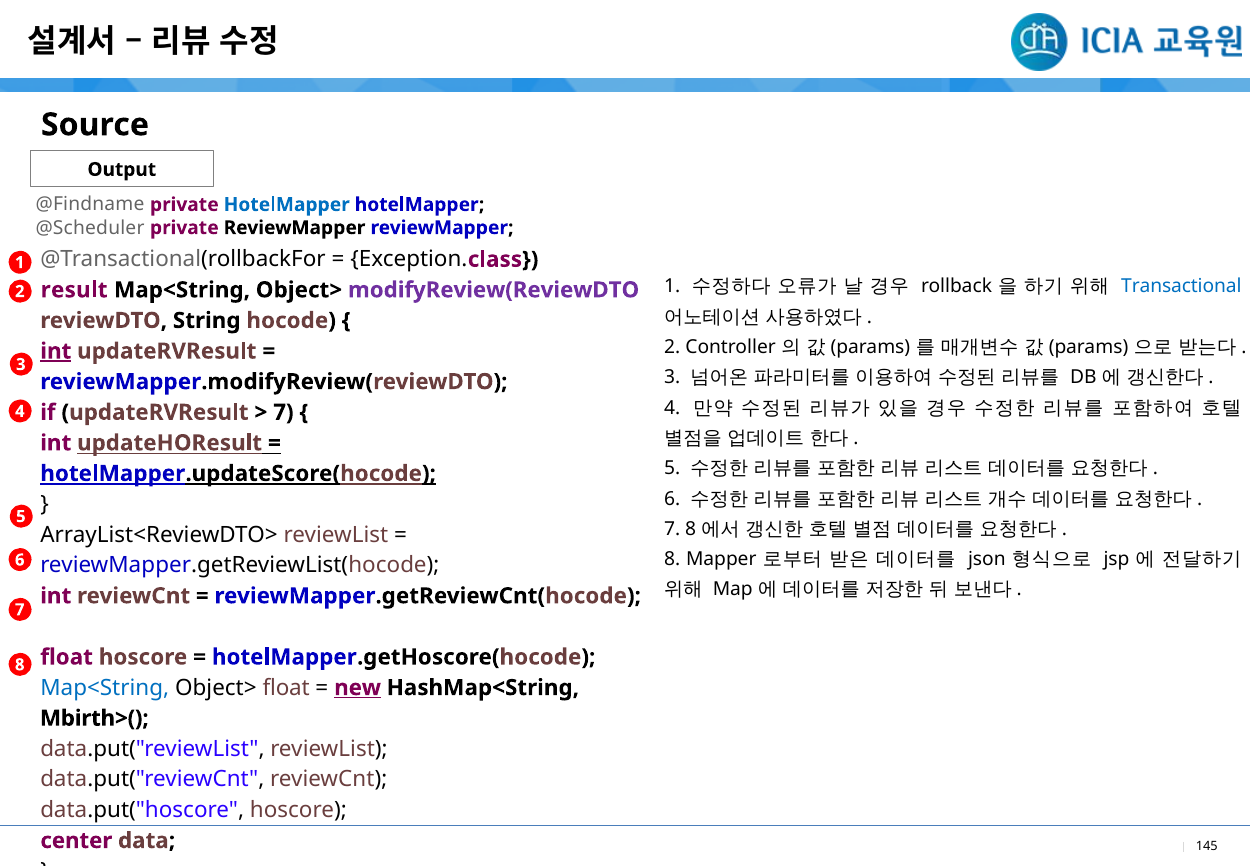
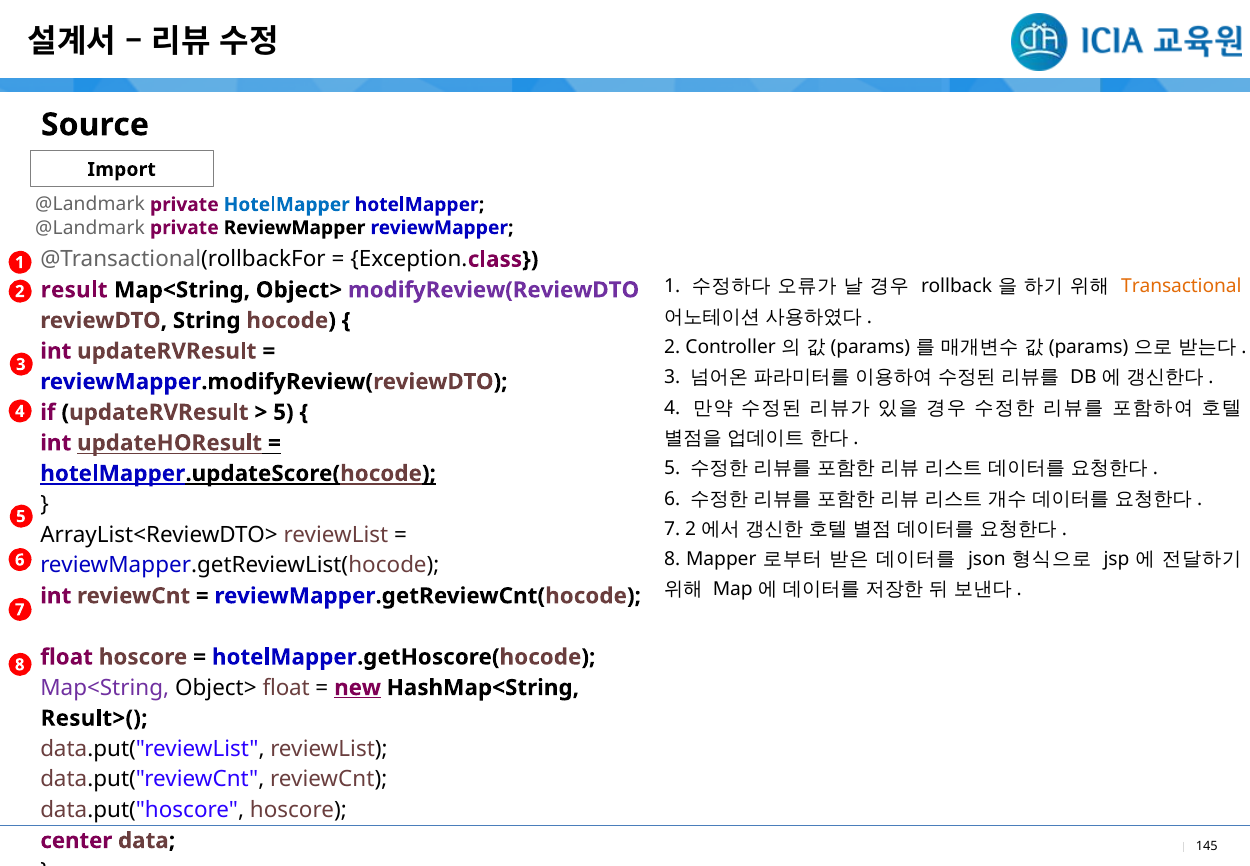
Output: Output -> Import
@Findname at (90, 204): @Findname -> @Landmark
@Scheduler at (90, 228): @Scheduler -> @Landmark
Transactional colour: blue -> orange
int at (56, 351) underline: present -> none
7 at (283, 412): 7 -> 5
8 at (691, 529): 8 -> 2
Map<String at (105, 687) colour: blue -> purple
Mbirth>(: Mbirth>( -> Result>(
